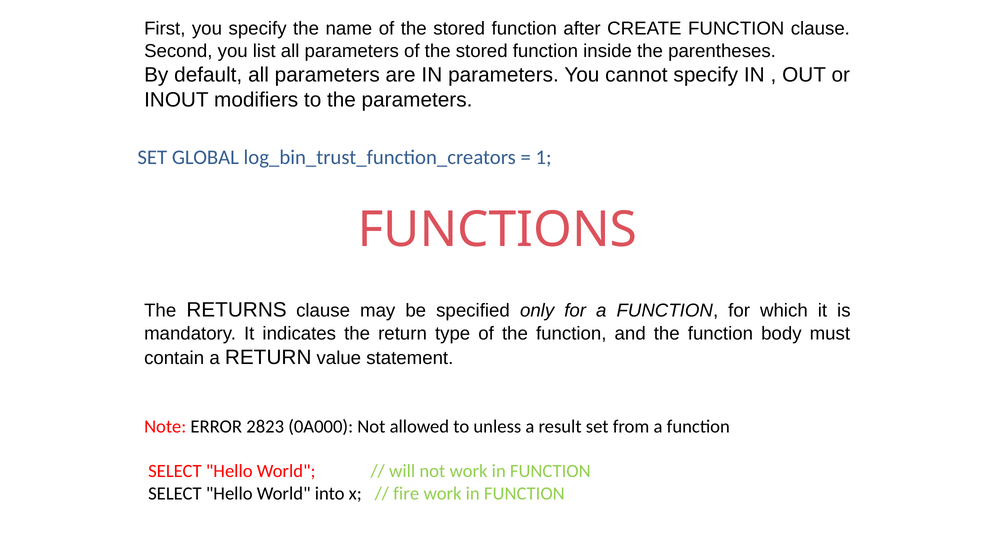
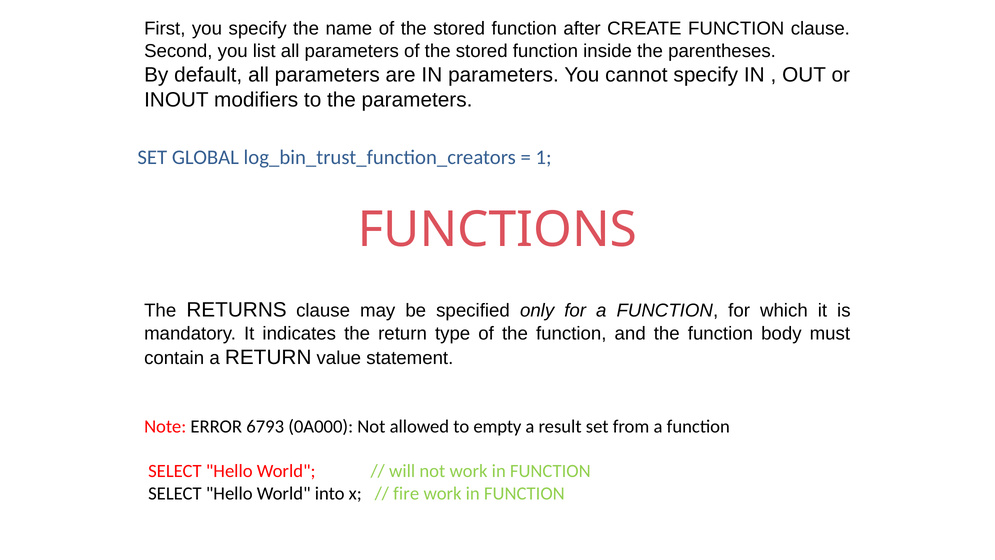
2823: 2823 -> 6793
unless: unless -> empty
